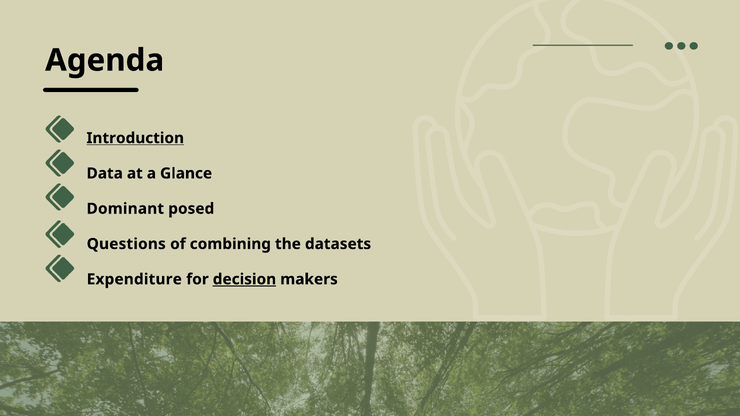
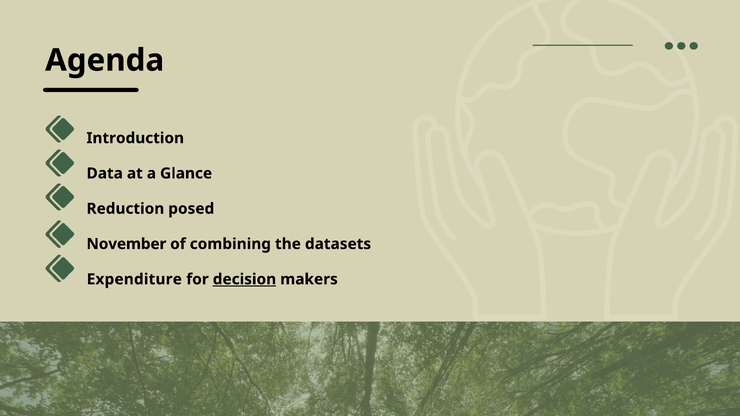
Introduction underline: present -> none
Dominant: Dominant -> Reduction
Questions: Questions -> November
